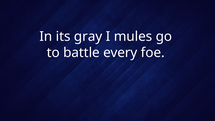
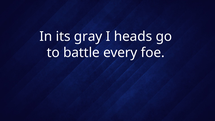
mules: mules -> heads
